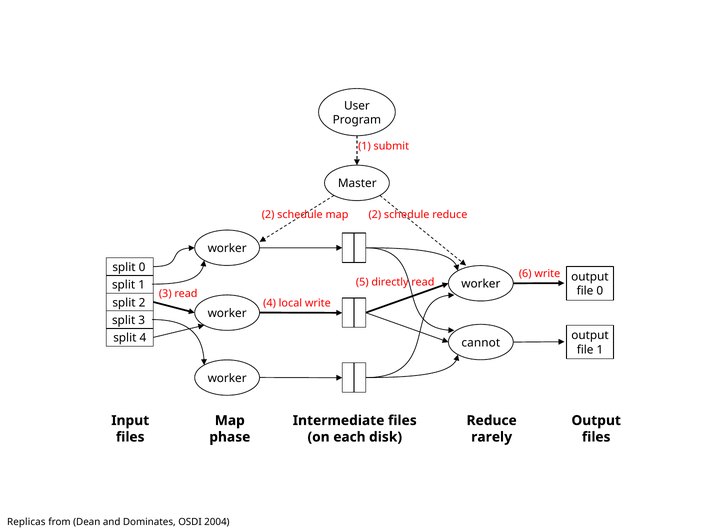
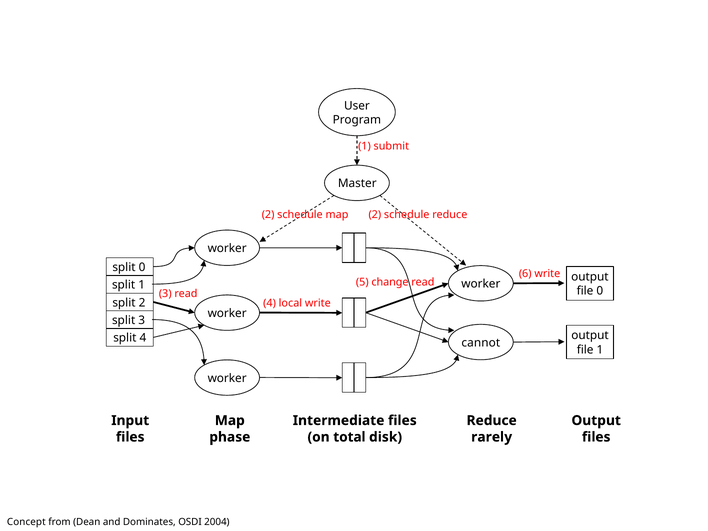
directly: directly -> change
each: each -> total
Replicas: Replicas -> Concept
